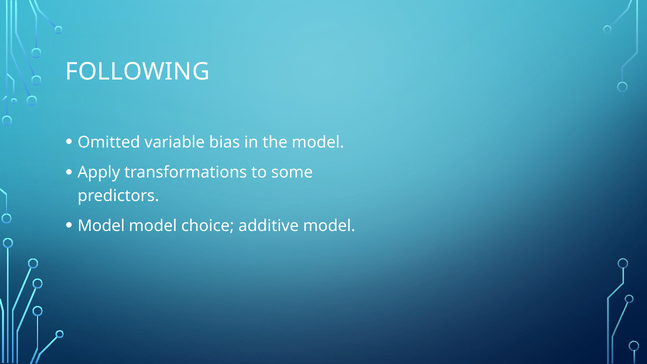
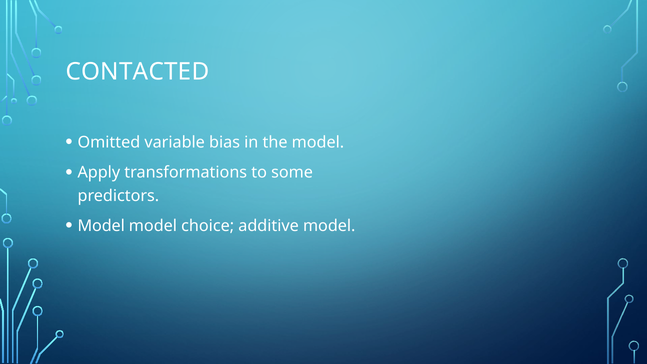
FOLLOWING: FOLLOWING -> CONTACTED
